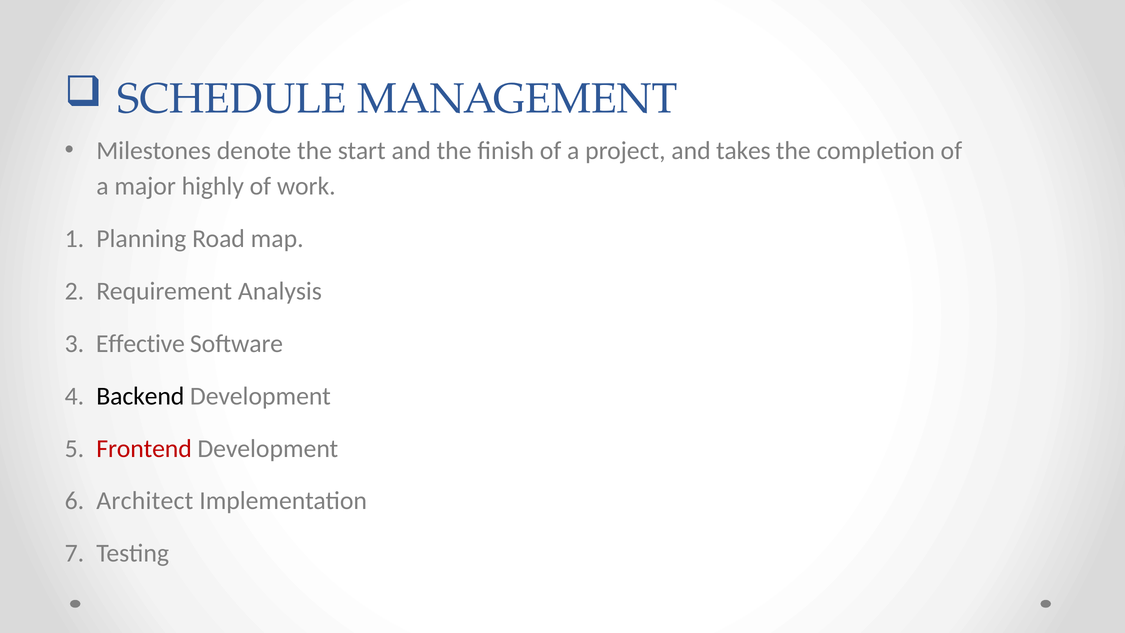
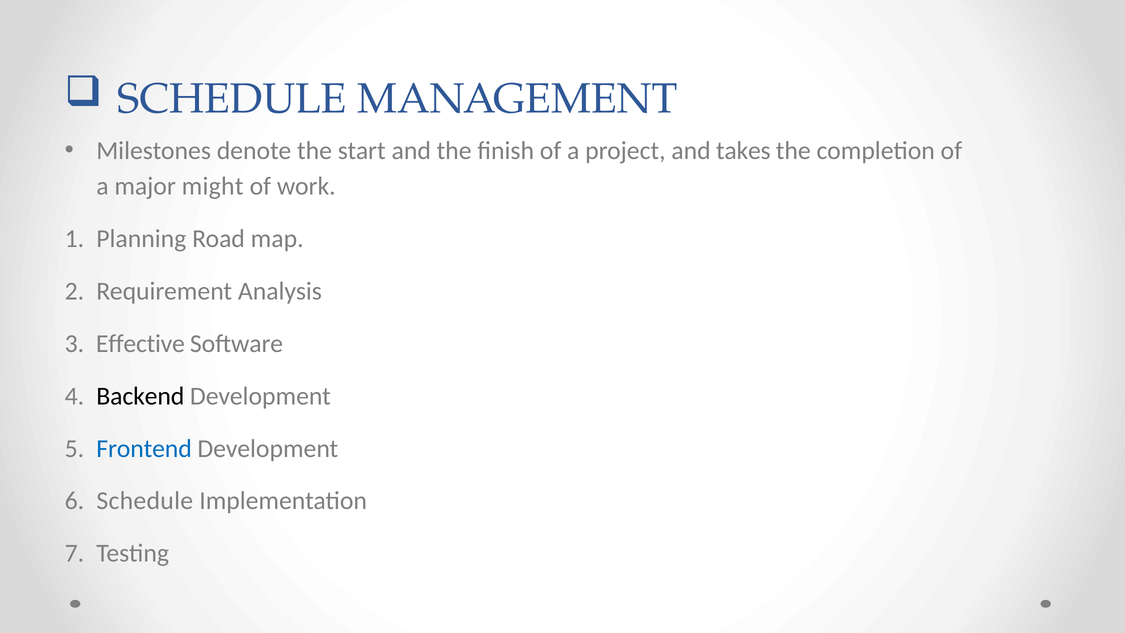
highly: highly -> might
Frontend colour: red -> blue
Architect at (145, 501): Architect -> Schedule
